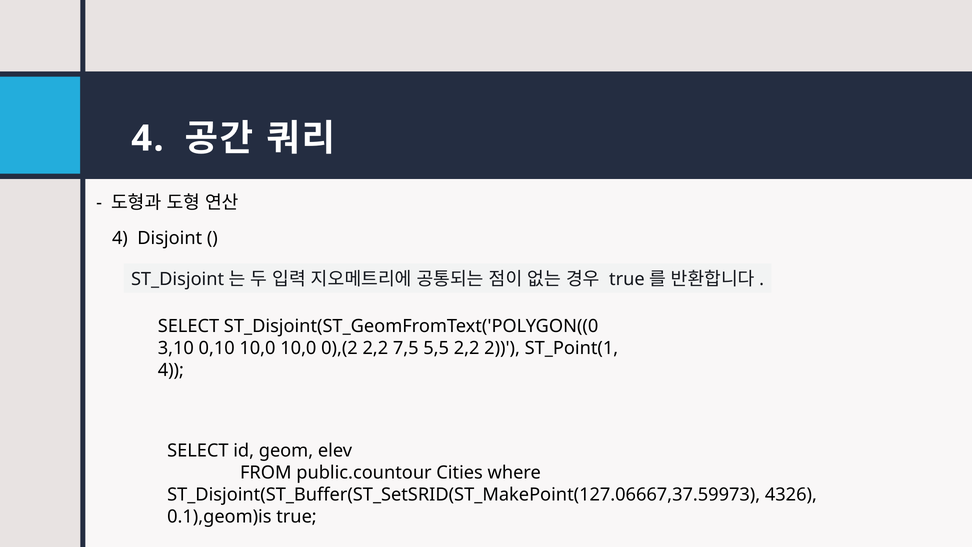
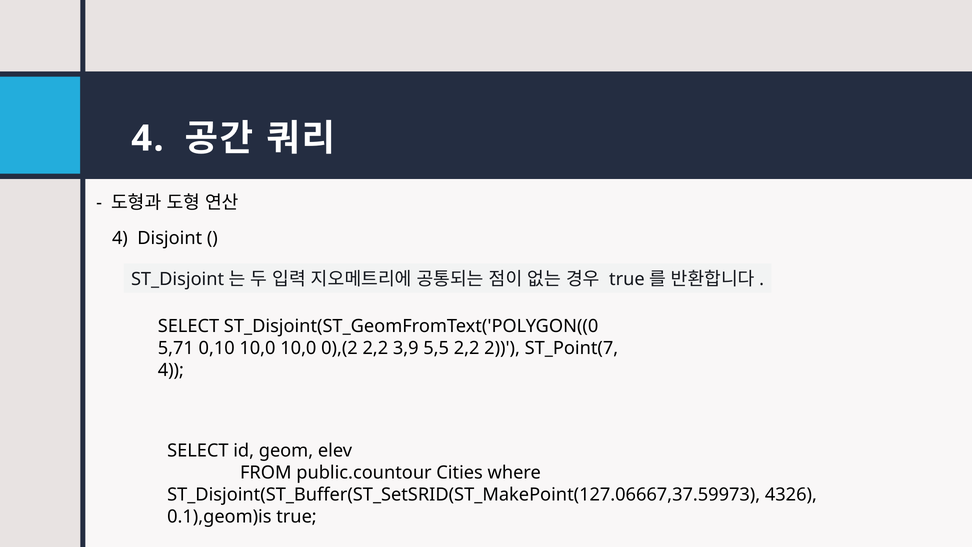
3,10: 3,10 -> 5,71
7,5: 7,5 -> 3,9
ST_Point(1: ST_Point(1 -> ST_Point(7
